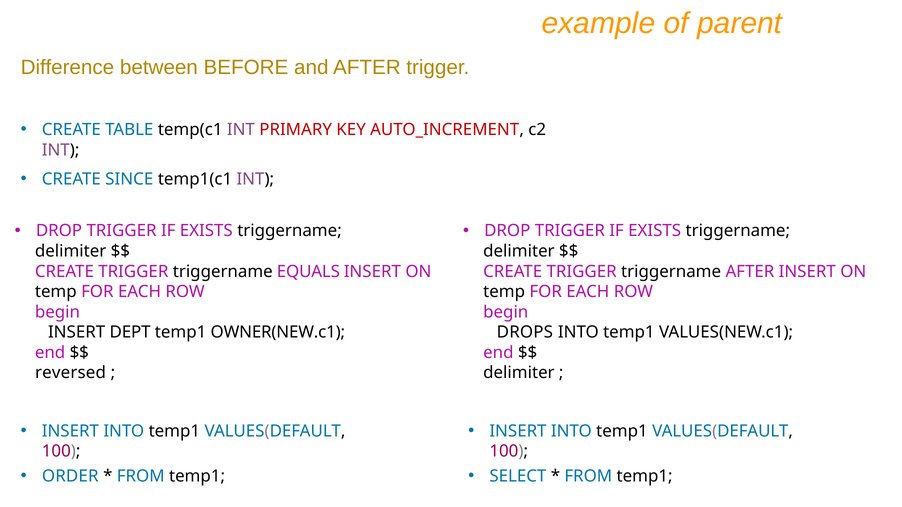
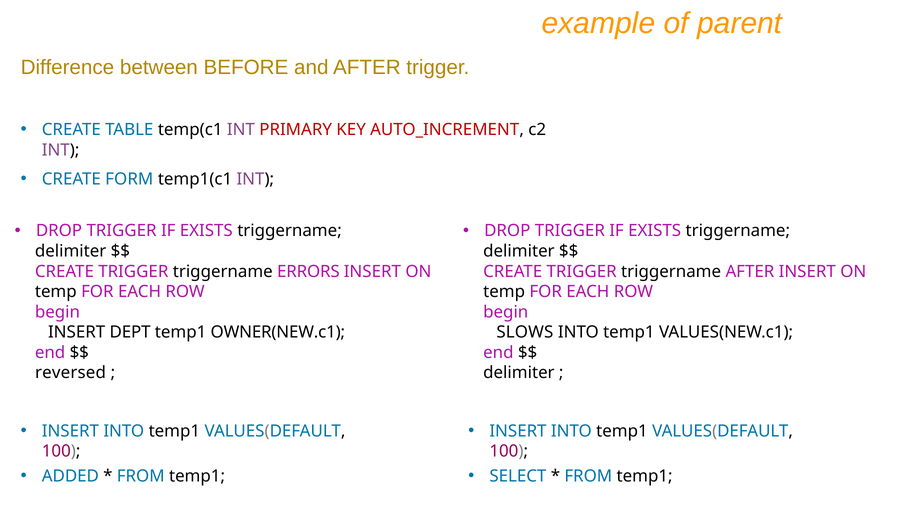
SINCE: SINCE -> FORM
EQUALS: EQUALS -> ERRORS
DROPS: DROPS -> SLOWS
ORDER: ORDER -> ADDED
